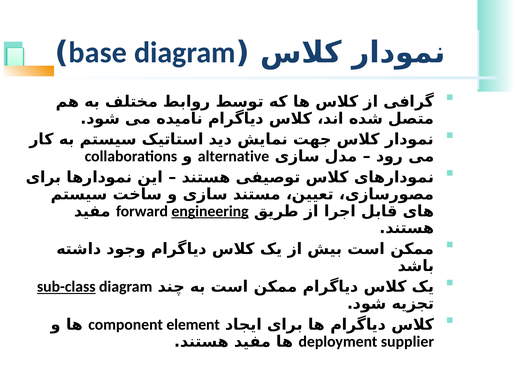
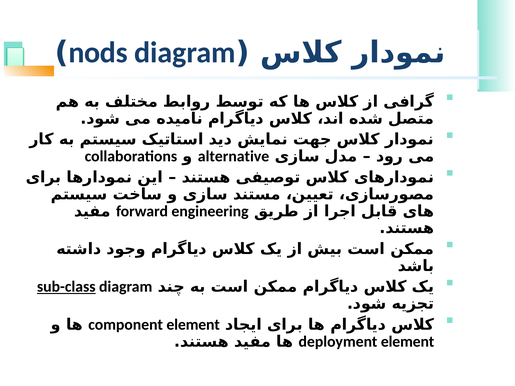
base: base -> nods
engineering underline: present -> none
deployment supplier: supplier -> element
